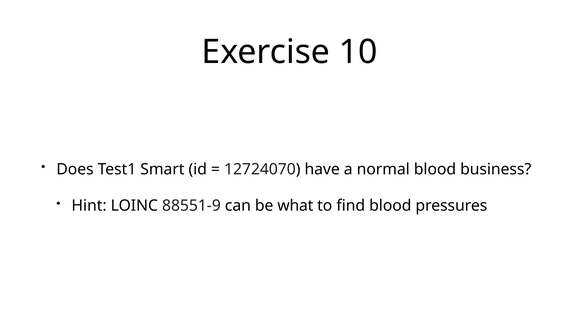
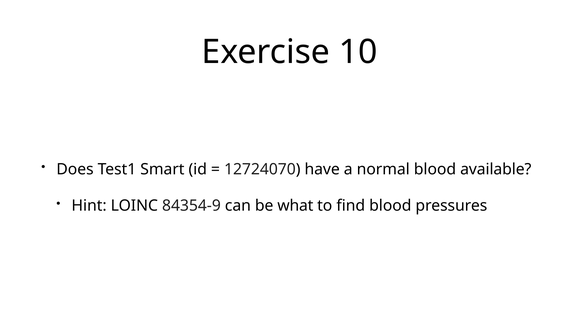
business: business -> available
88551-9: 88551-9 -> 84354-9
